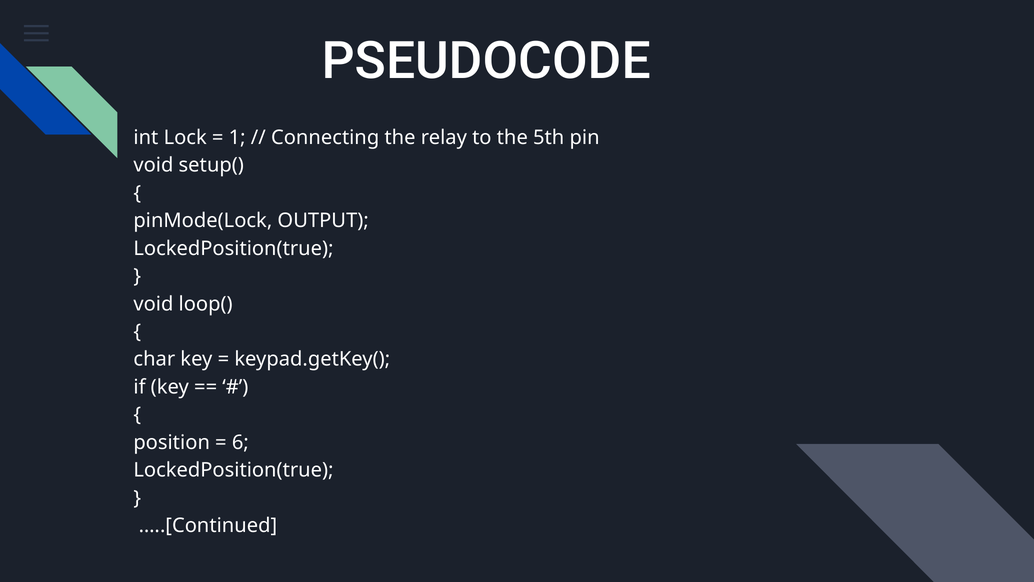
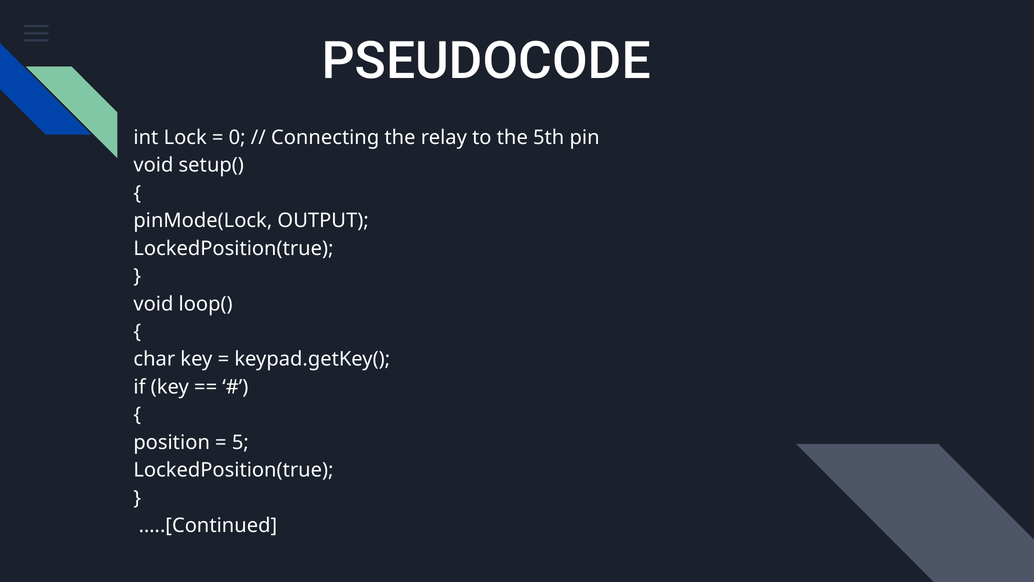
1: 1 -> 0
6: 6 -> 5
